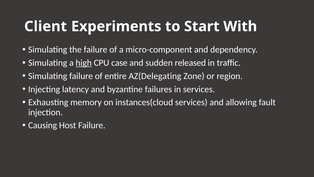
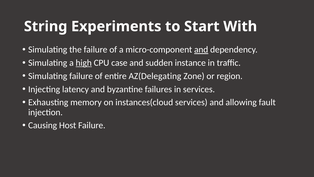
Client: Client -> String
and at (201, 50) underline: none -> present
released: released -> instance
